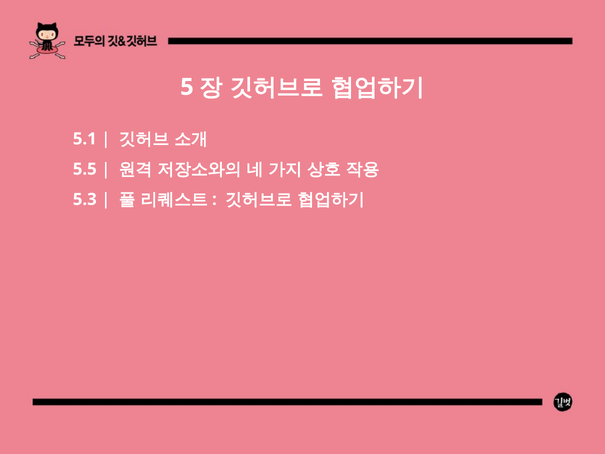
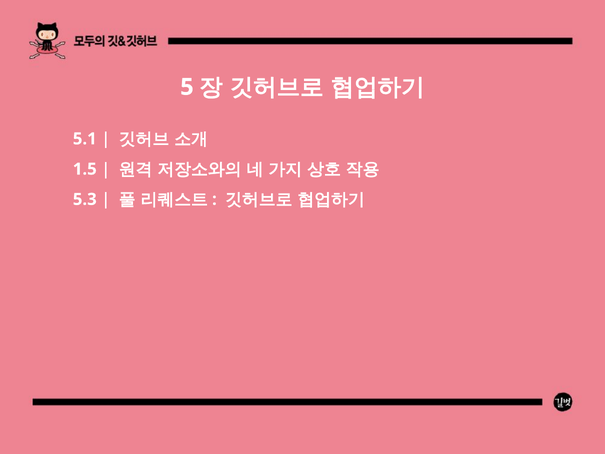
5.5: 5.5 -> 1.5
